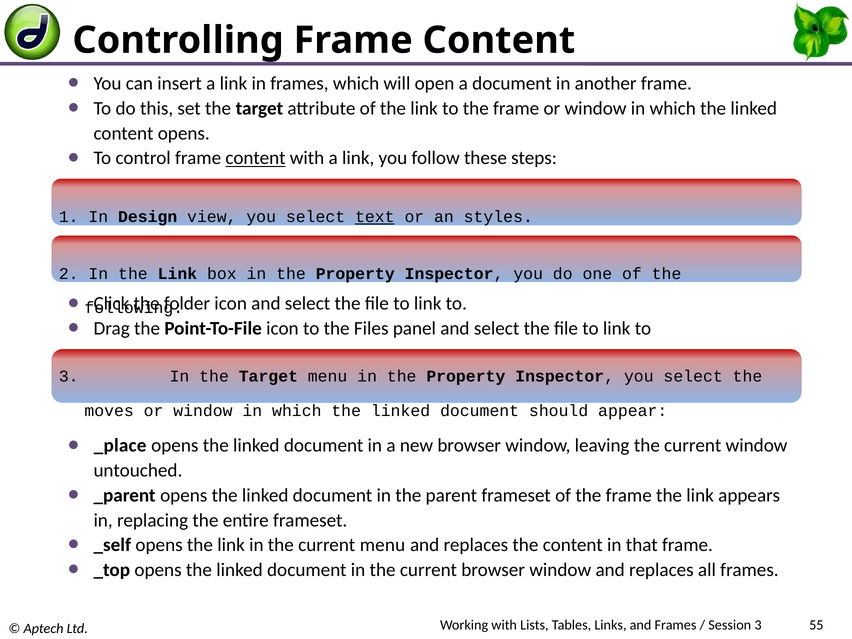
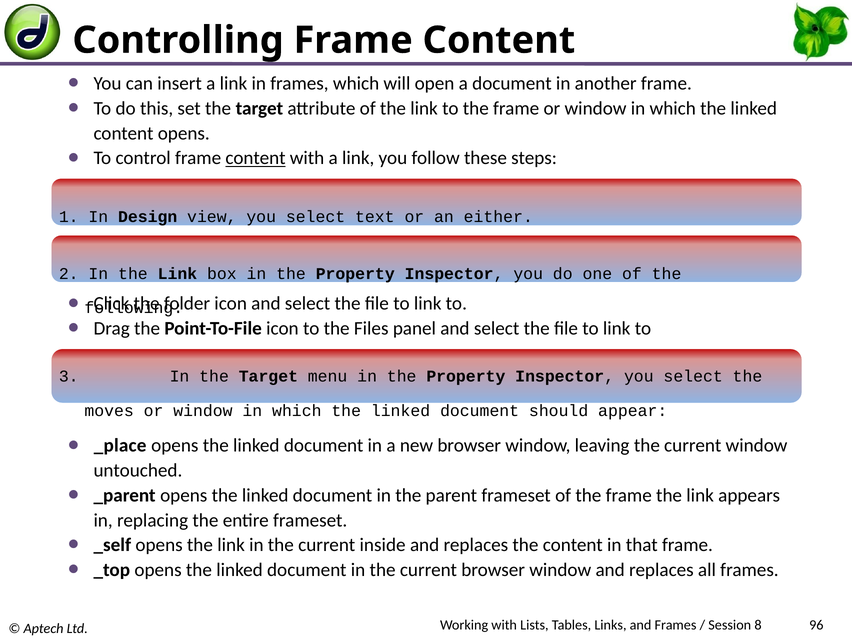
text underline: present -> none
styles: styles -> either
current menu: menu -> inside
Session 3: 3 -> 8
55: 55 -> 96
